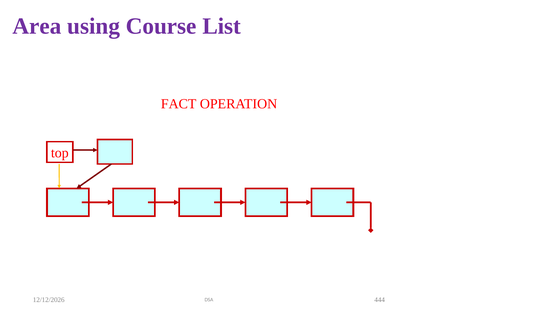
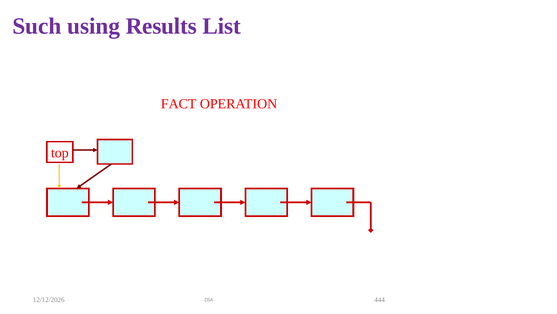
Area: Area -> Such
Course: Course -> Results
